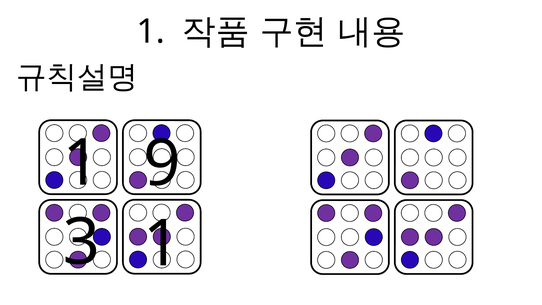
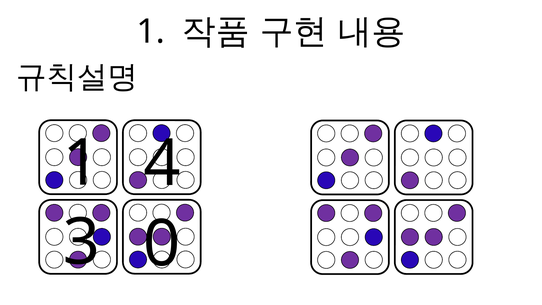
9: 9 -> 4
3 1: 1 -> 0
